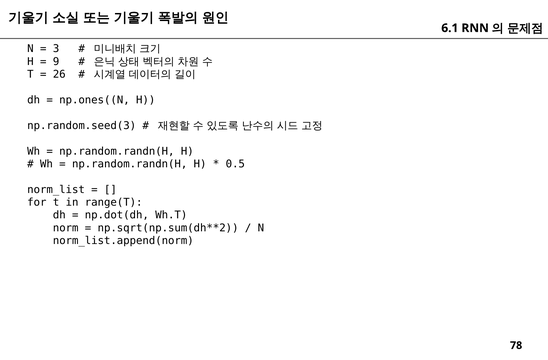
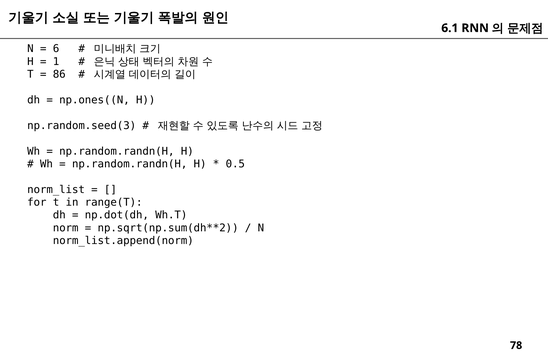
3: 3 -> 6
9: 9 -> 1
26: 26 -> 86
